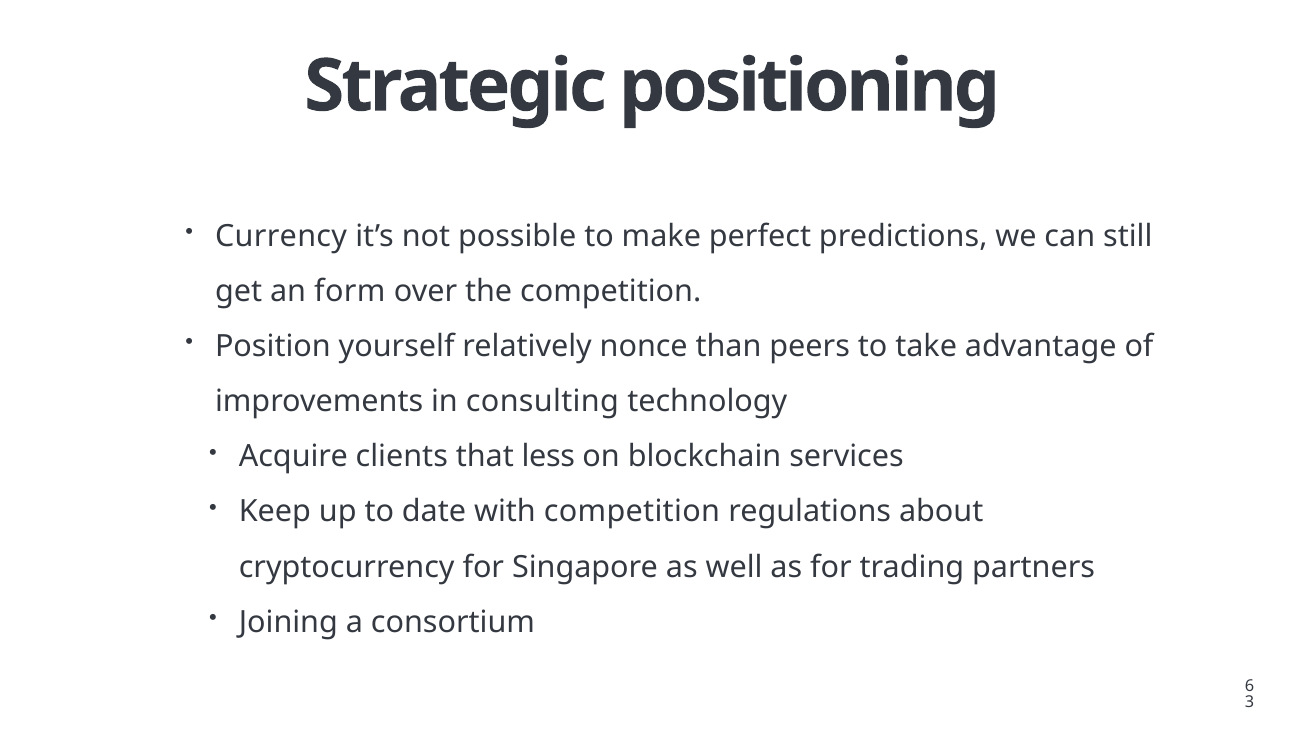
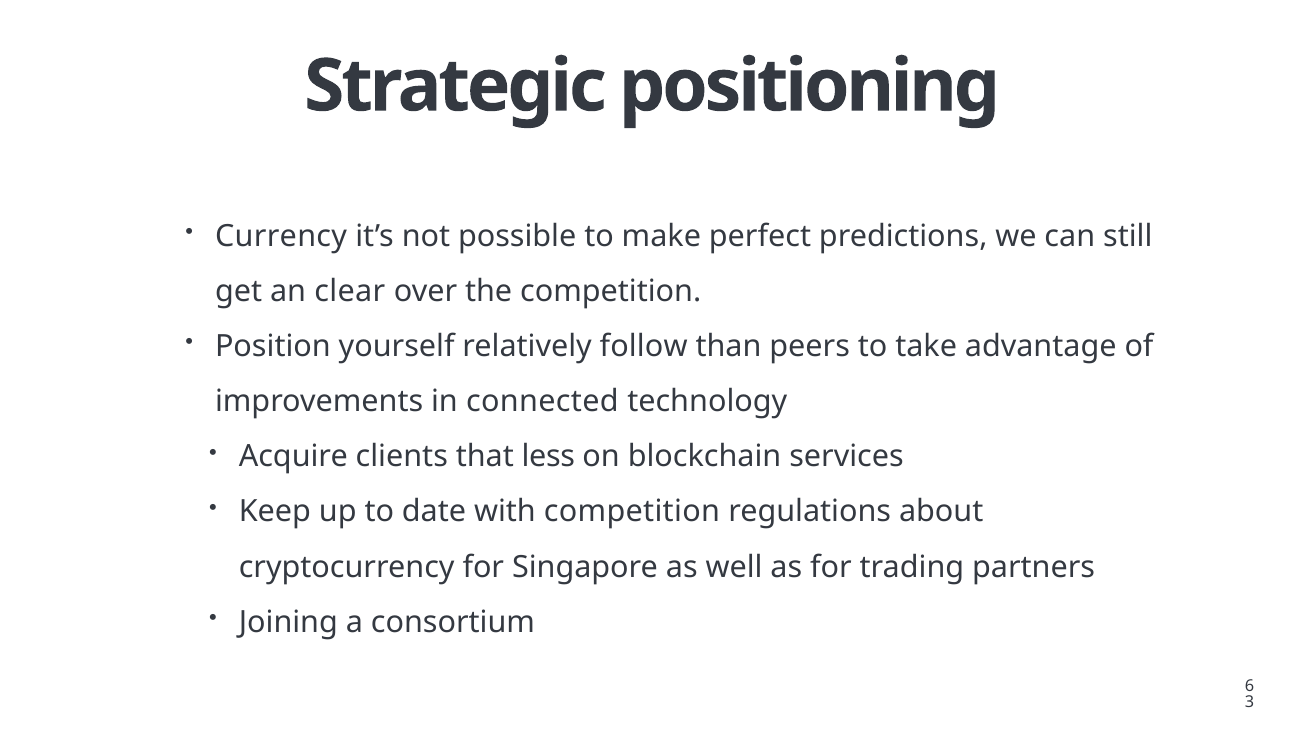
form: form -> clear
nonce: nonce -> follow
consulting: consulting -> connected
